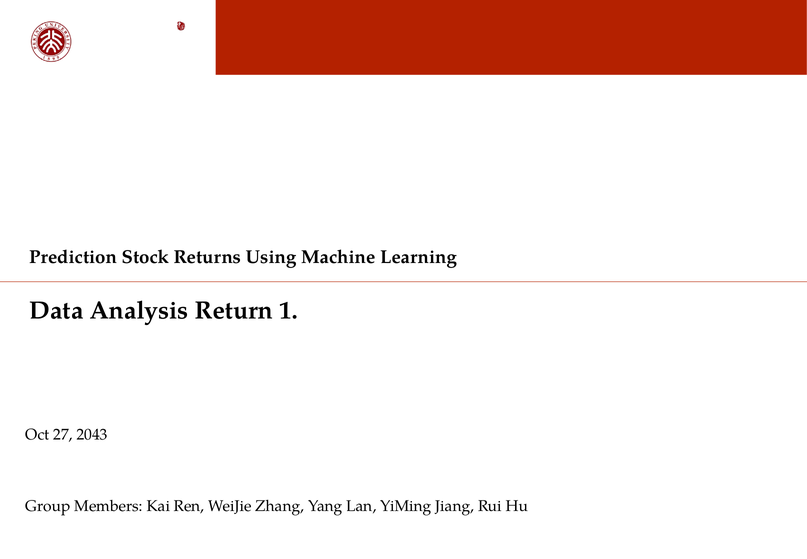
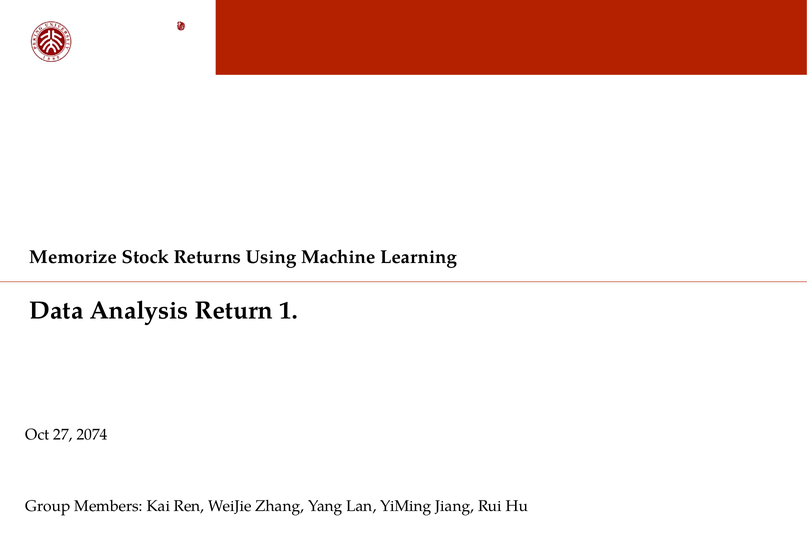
Prediction: Prediction -> Memorize
2043: 2043 -> 2074
